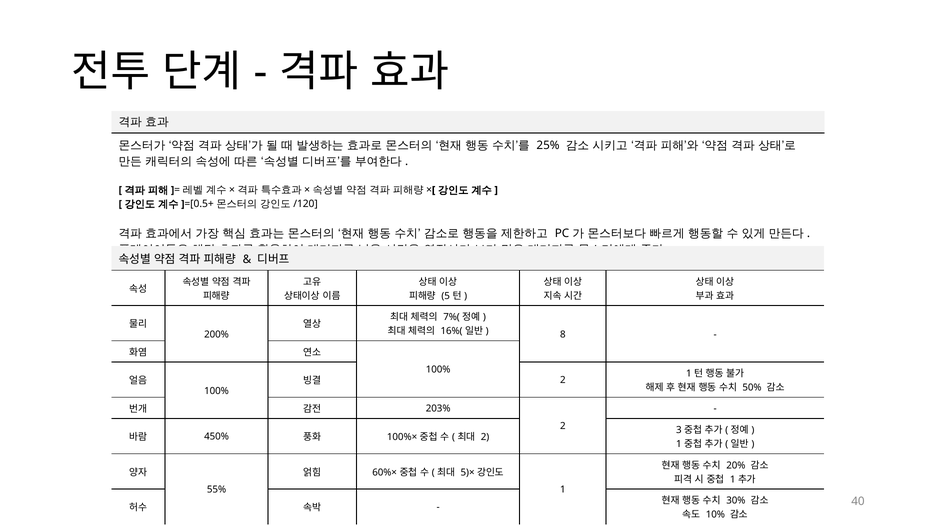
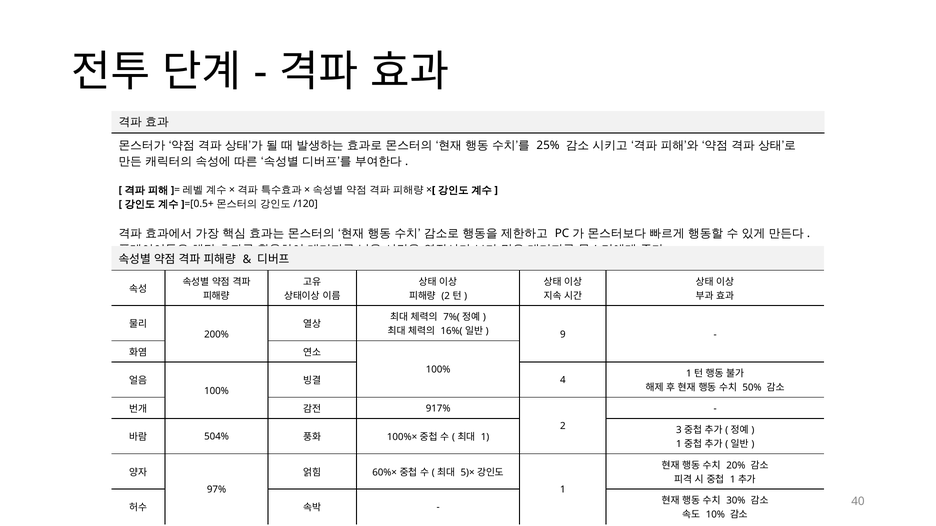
5 at (446, 296): 5 -> 2
8: 8 -> 9
2 at (563, 381): 2 -> 4
203%: 203% -> 917%
450%: 450% -> 504%
2 at (485, 438): 2 -> 1
55%: 55% -> 97%
